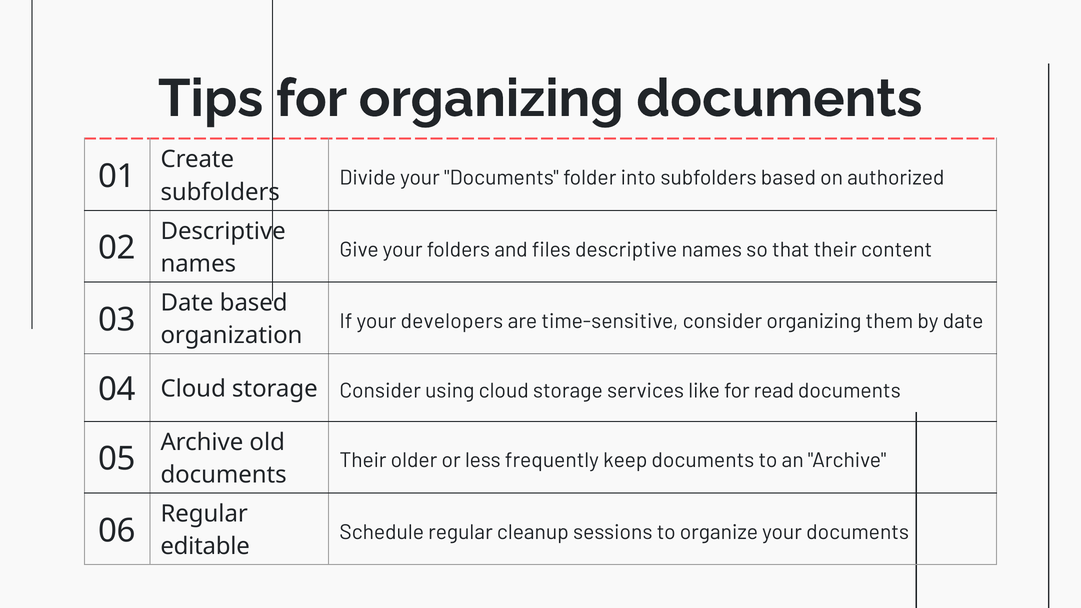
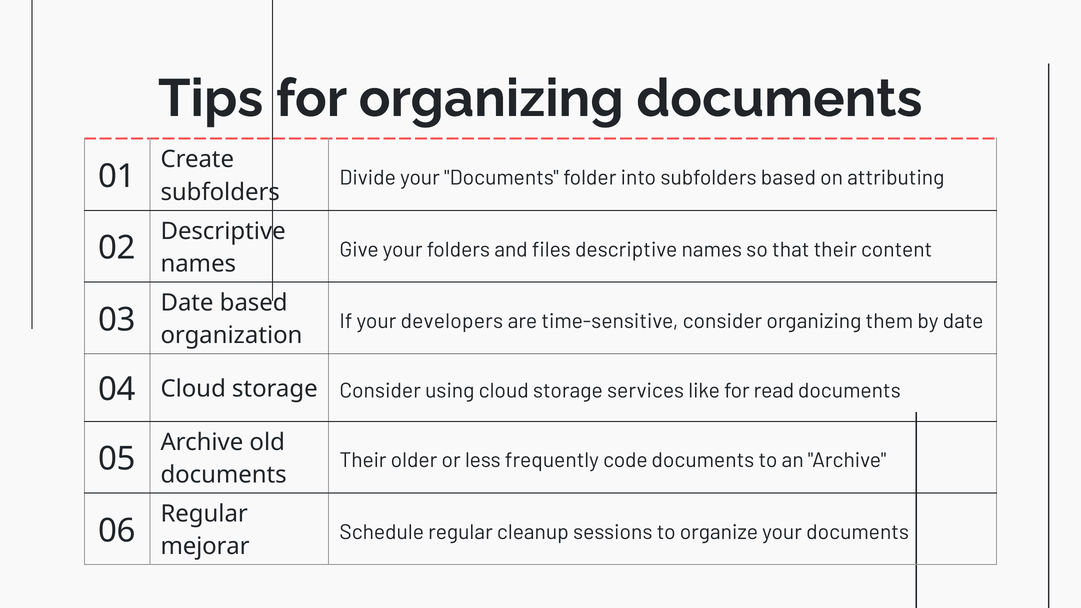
authorized: authorized -> attributing
keep: keep -> code
editable: editable -> mejorar
